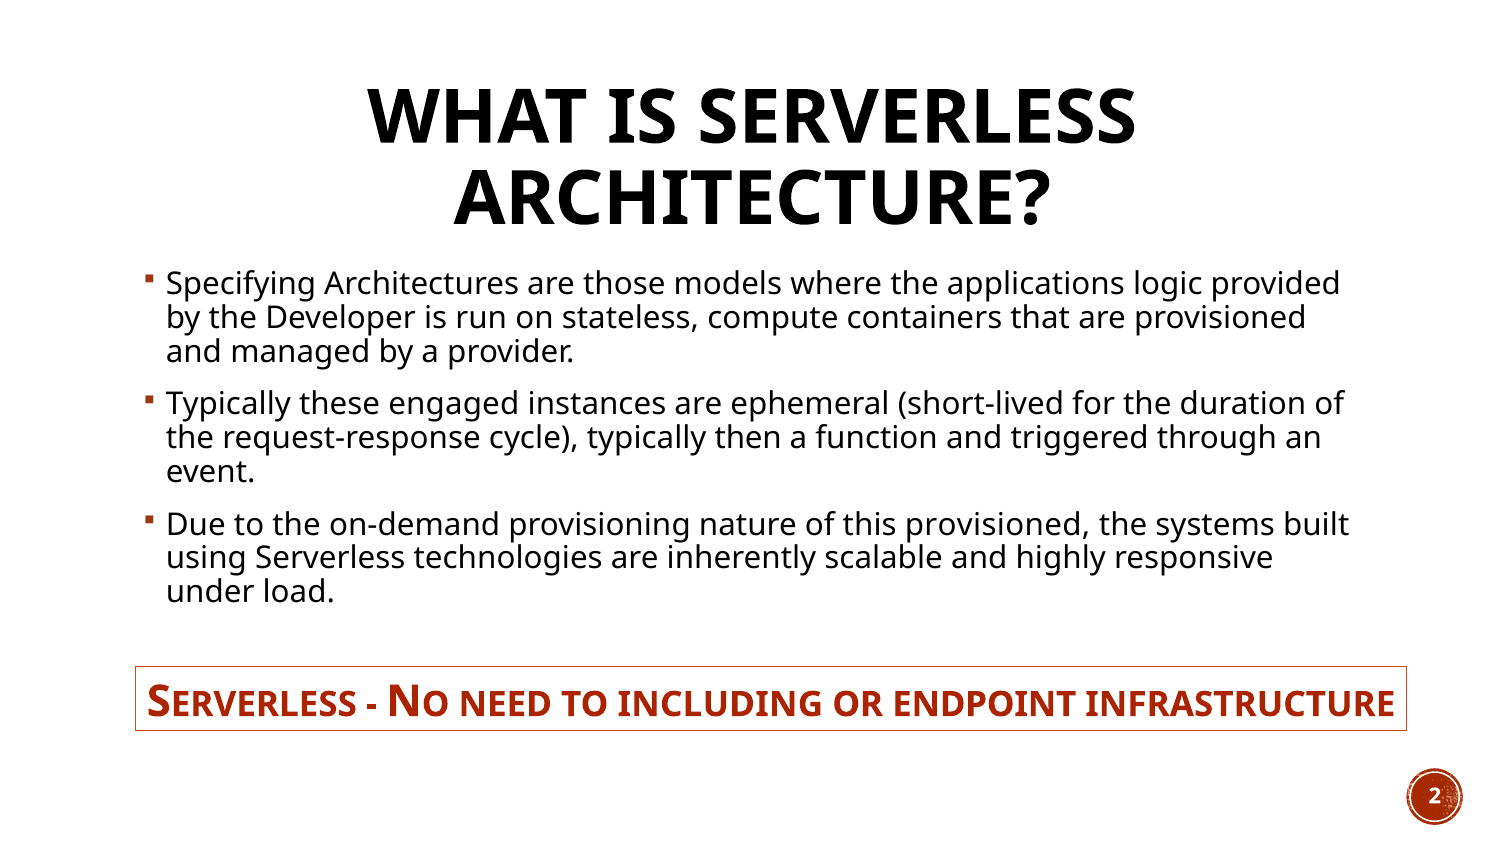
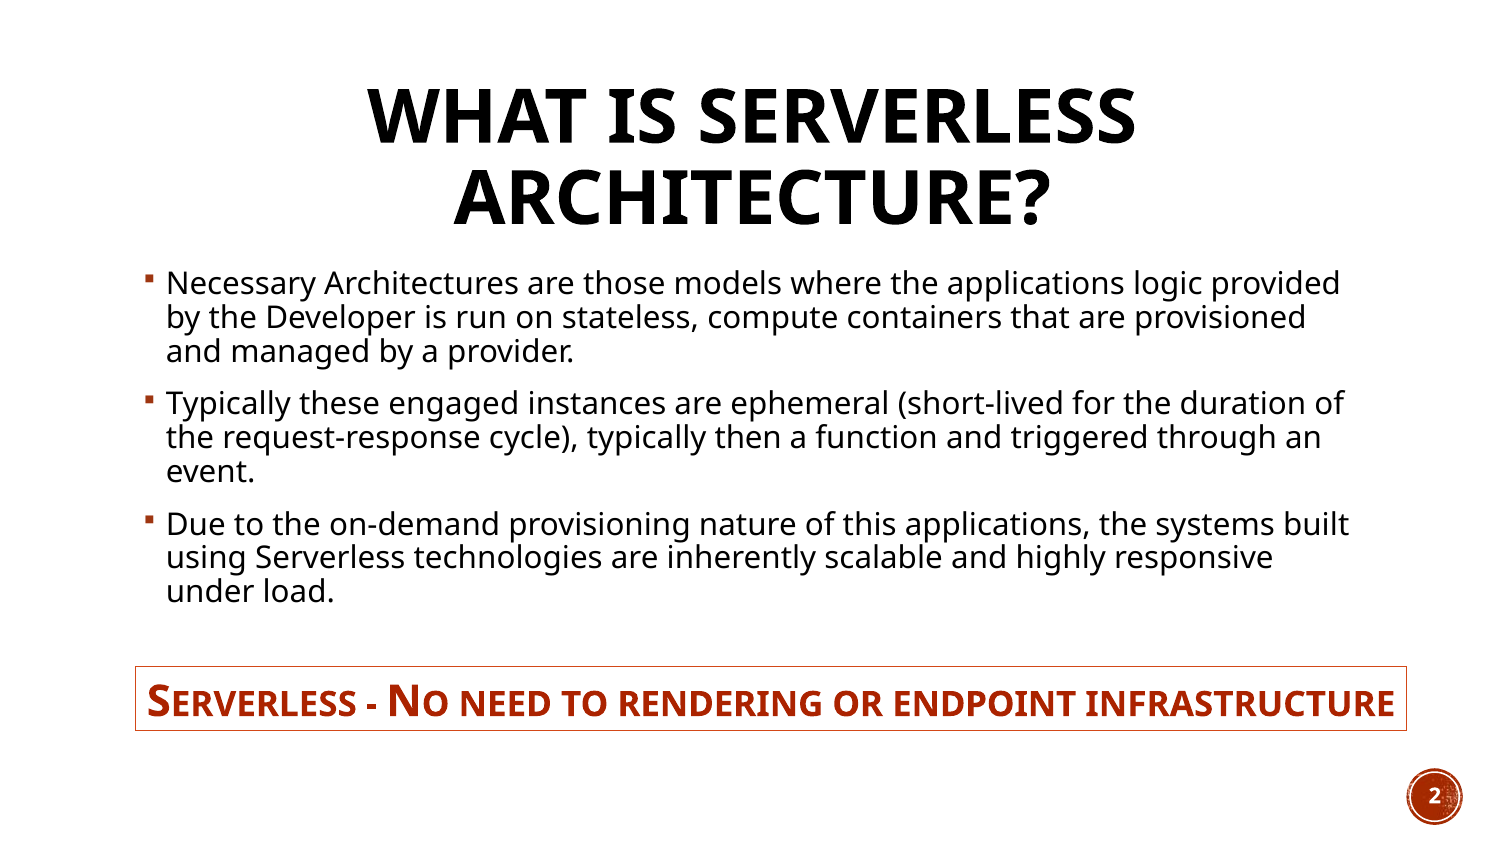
Specifying: Specifying -> Necessary
this provisioned: provisioned -> applications
INCLUDING: INCLUDING -> RENDERING
